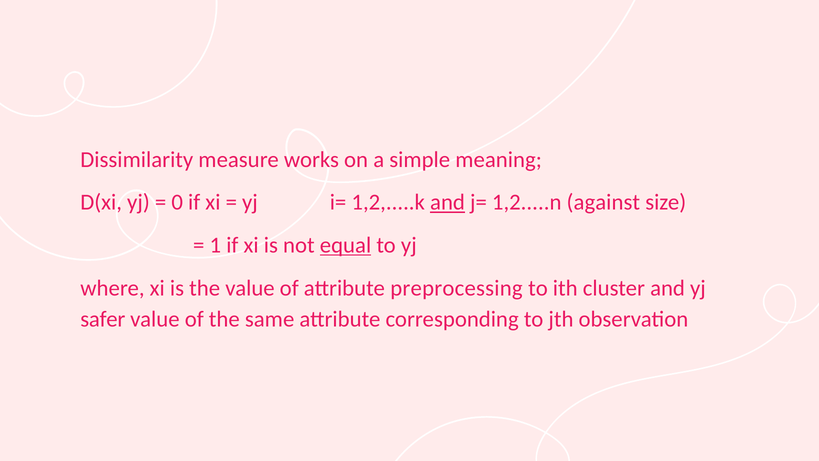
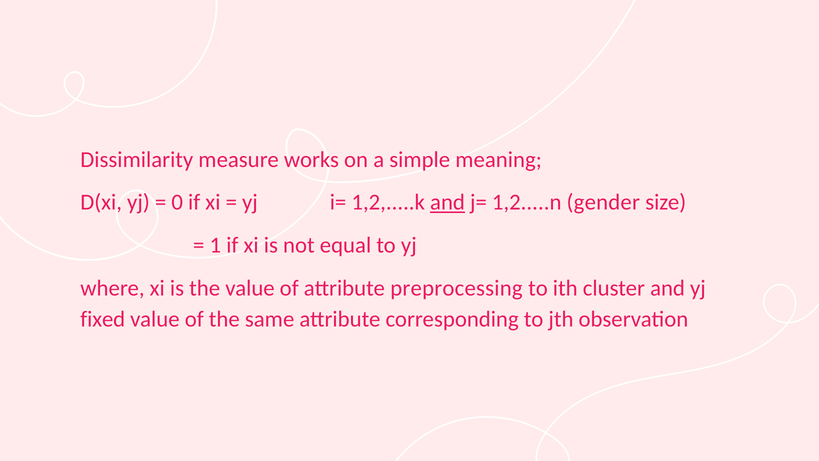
against: against -> gender
equal underline: present -> none
safer: safer -> fixed
